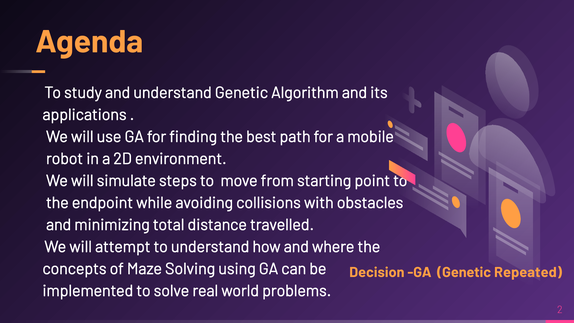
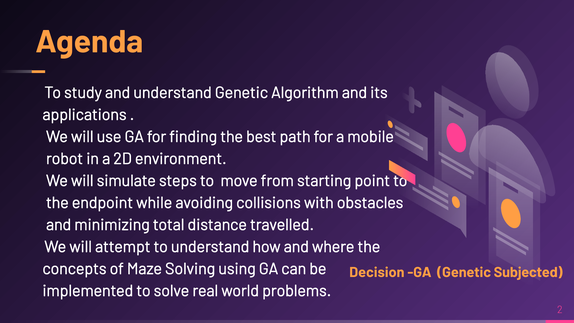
Repeated: Repeated -> Subjected
